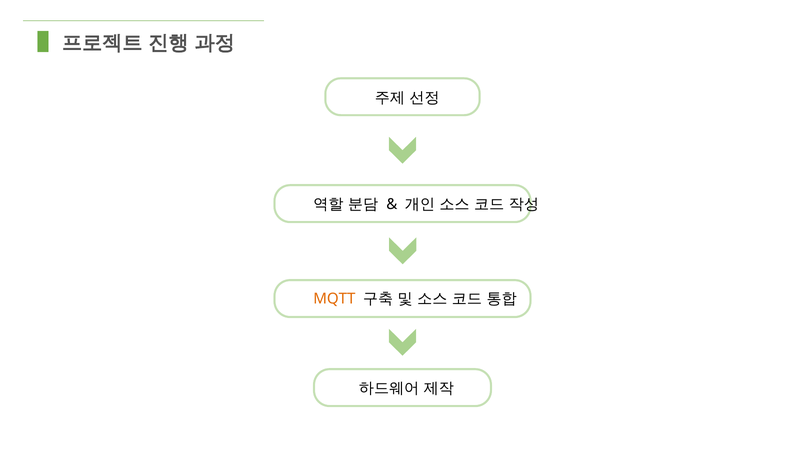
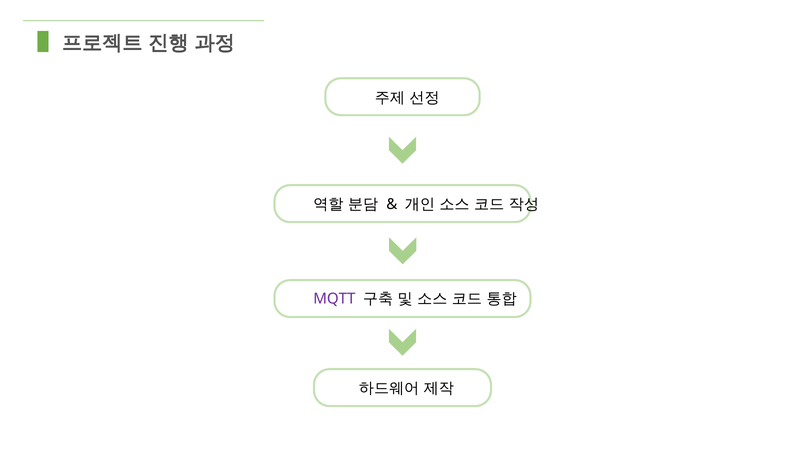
MQTT colour: orange -> purple
